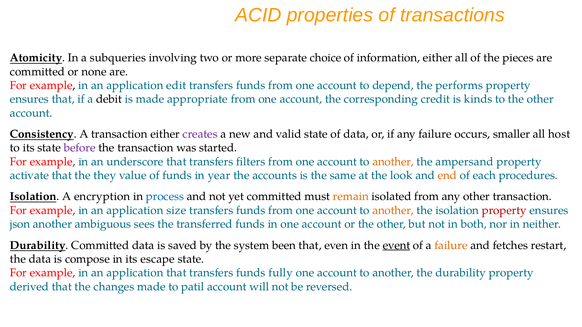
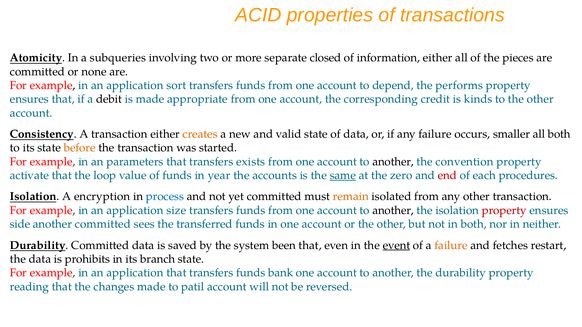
choice: choice -> closed
edit: edit -> sort
creates colour: purple -> orange
all host: host -> both
before colour: purple -> orange
underscore: underscore -> parameters
filters: filters -> exists
another at (393, 162) colour: orange -> black
ampersand: ampersand -> convention
they: they -> loop
same underline: none -> present
look: look -> zero
end colour: orange -> red
another at (393, 211) colour: orange -> black
json: json -> side
another ambiguous: ambiguous -> committed
compose: compose -> prohibits
escape: escape -> branch
fully: fully -> bank
derived: derived -> reading
